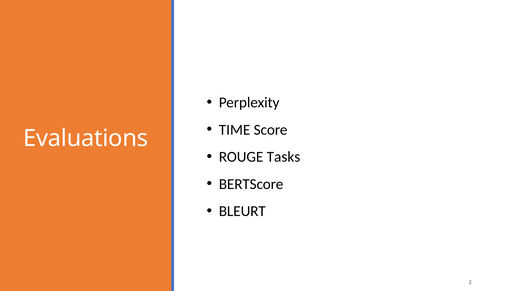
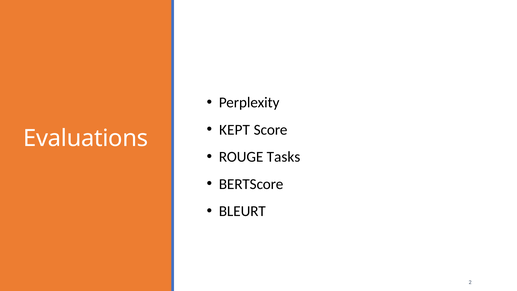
TIME: TIME -> KEPT
